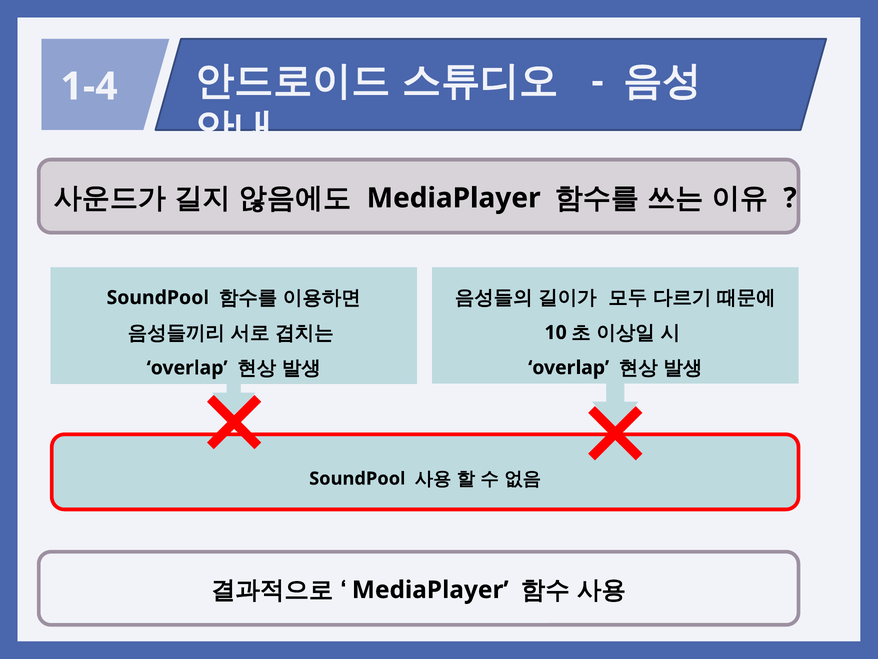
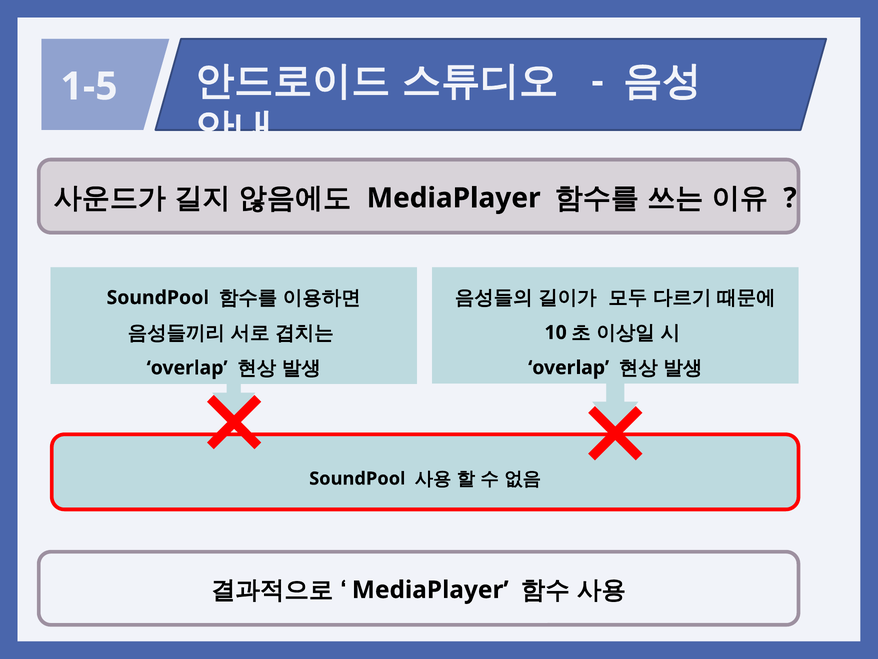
1-4: 1-4 -> 1-5
